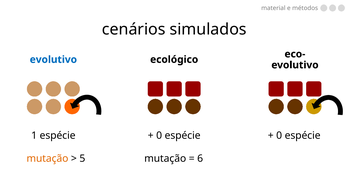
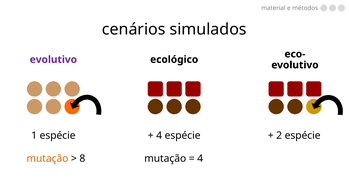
evolutivo at (53, 60) colour: blue -> purple
0 at (159, 136): 0 -> 4
0 at (279, 136): 0 -> 2
5: 5 -> 8
6 at (200, 159): 6 -> 4
